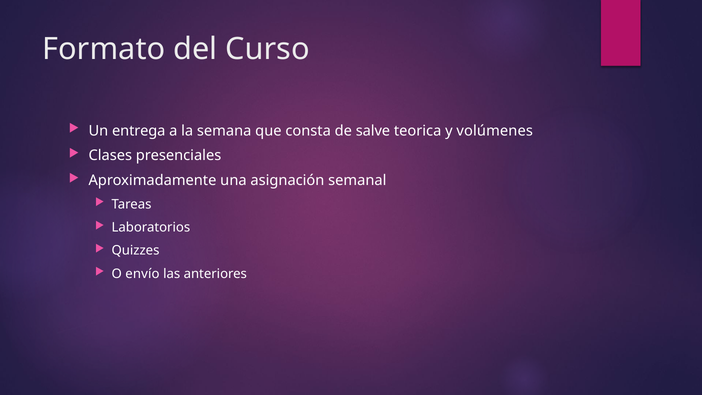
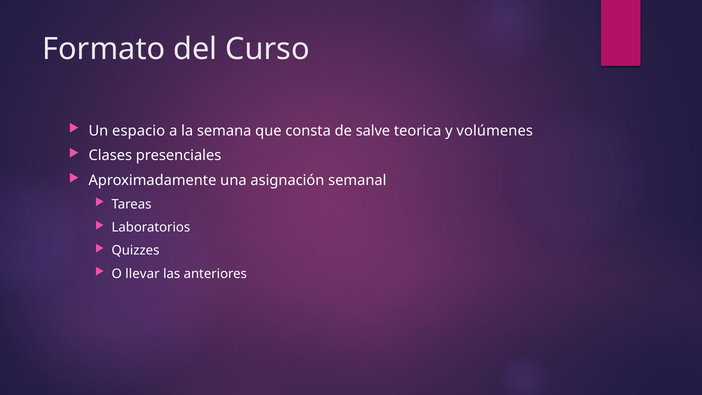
entrega: entrega -> espacio
envío: envío -> llevar
